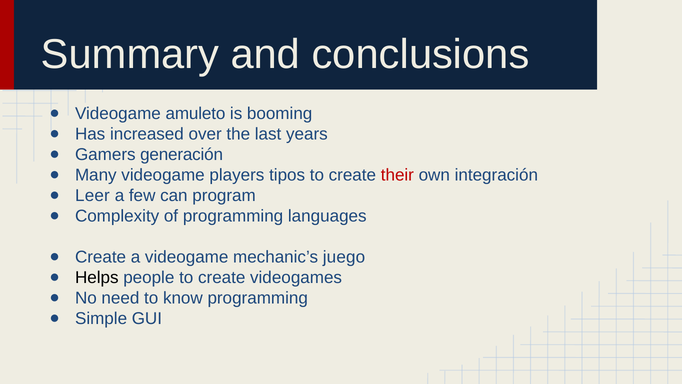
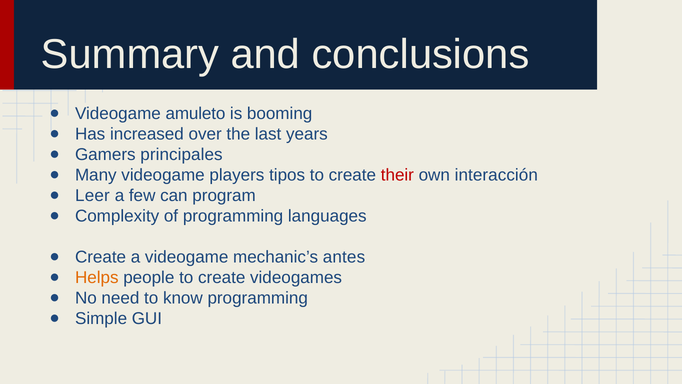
generación: generación -> principales
integración: integración -> interacción
juego: juego -> antes
Helps colour: black -> orange
